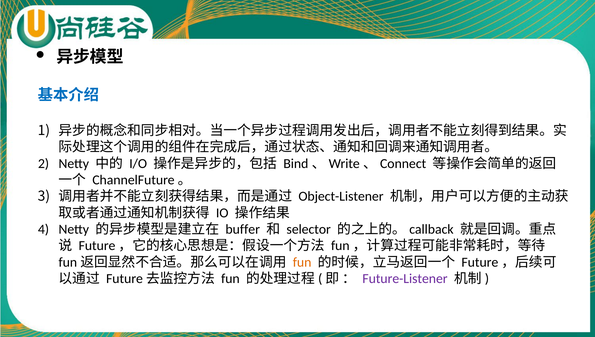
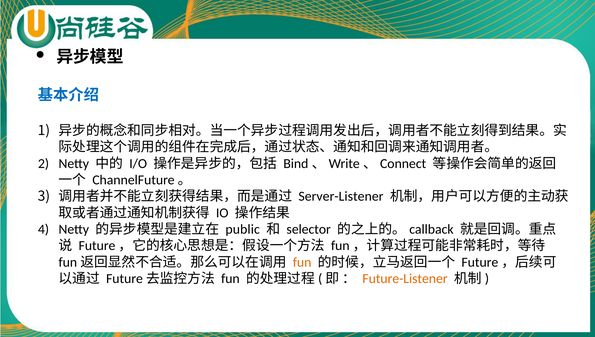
Object-Listener: Object-Listener -> Server-Listener
buffer: buffer -> public
Future-Listener colour: purple -> orange
